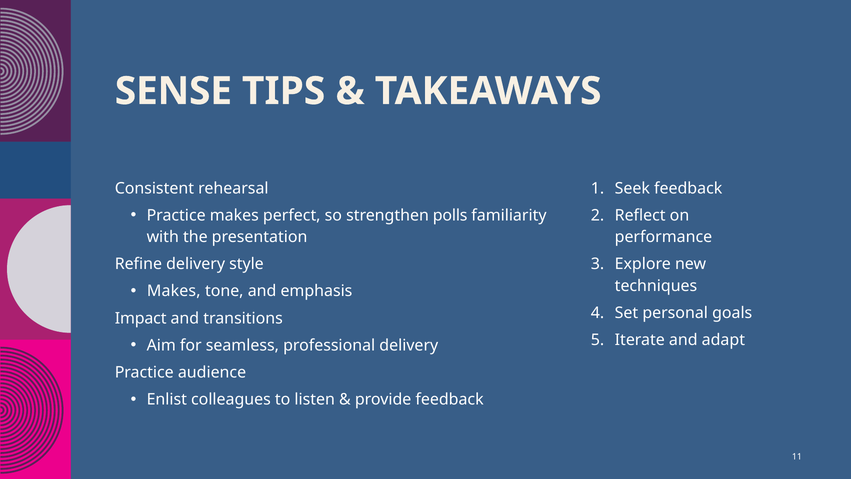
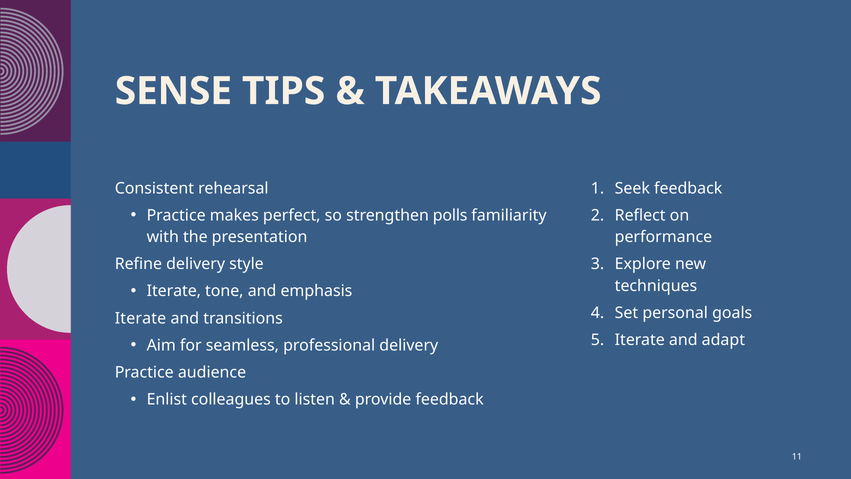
Makes at (174, 291): Makes -> Iterate
Impact at (141, 318): Impact -> Iterate
